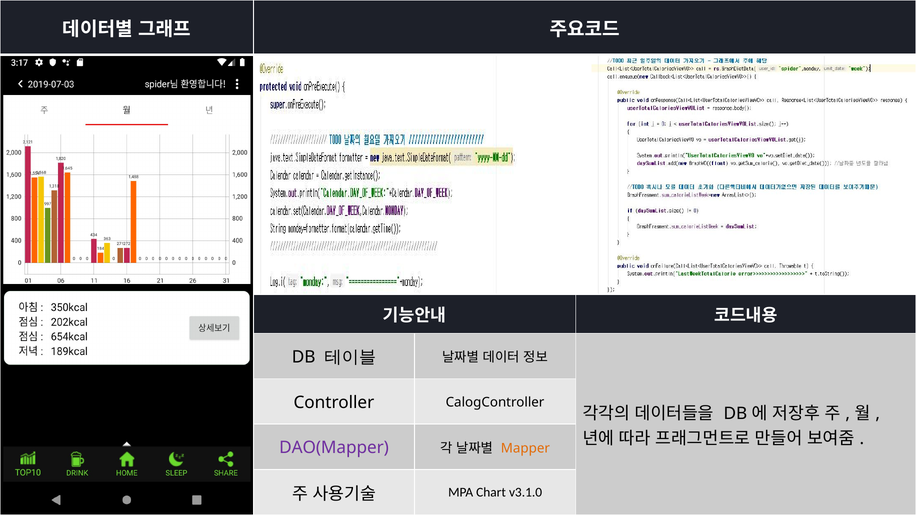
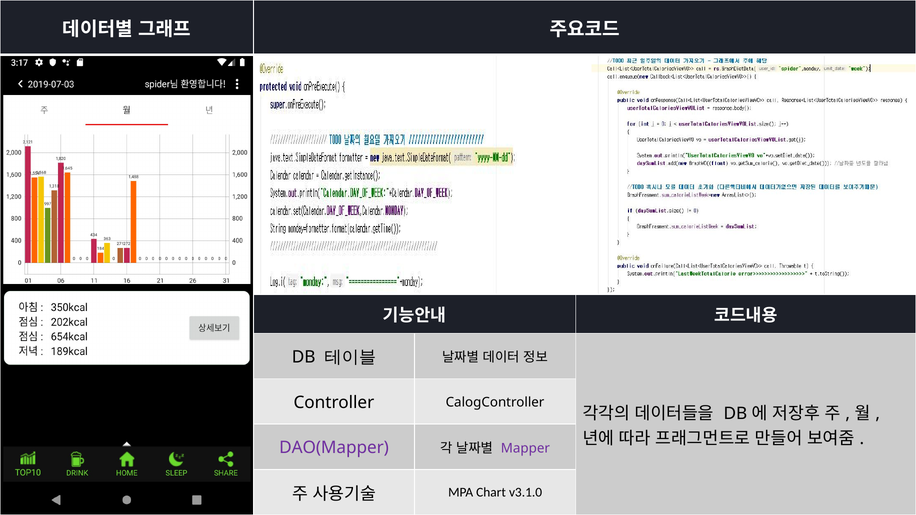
Mapper colour: orange -> purple
